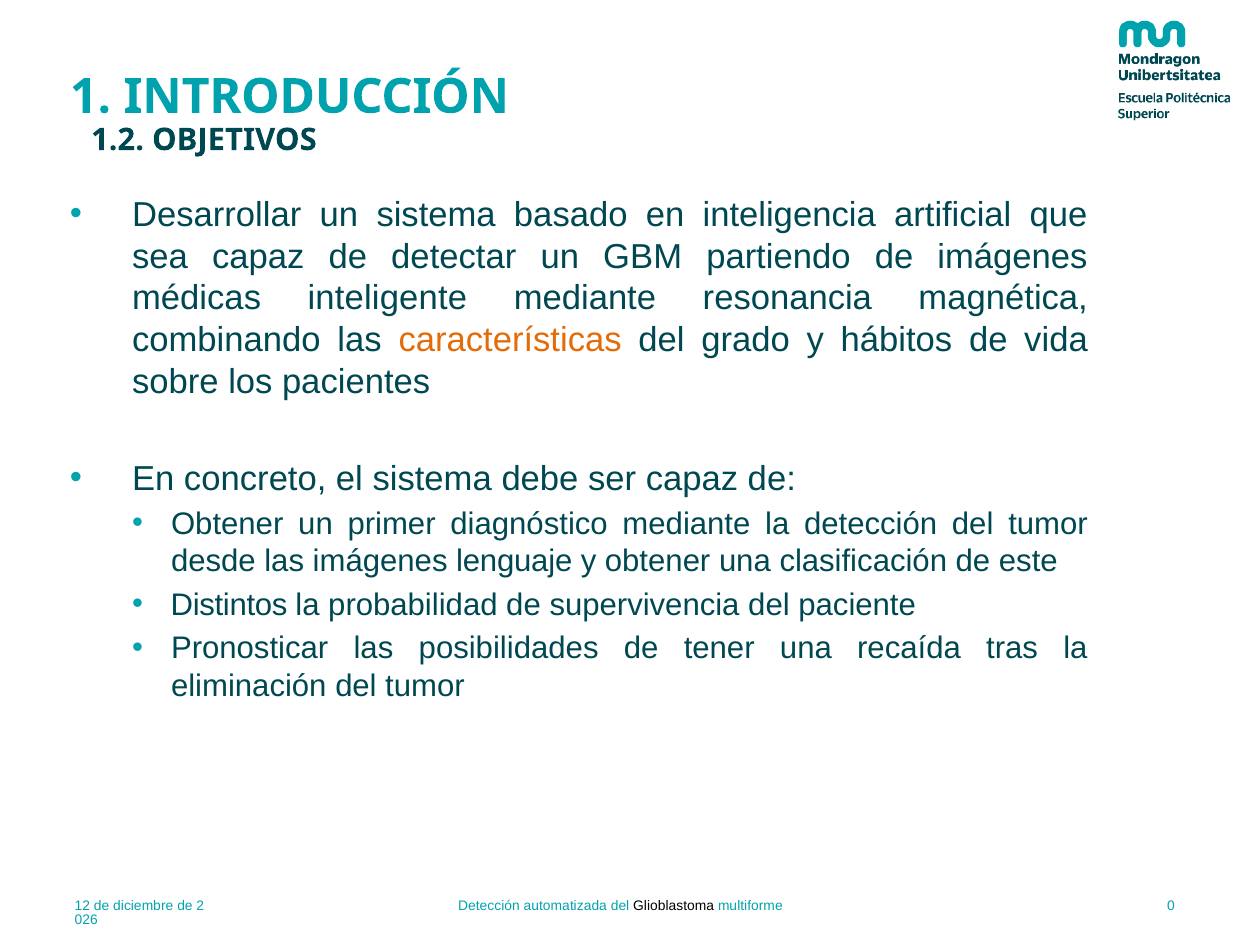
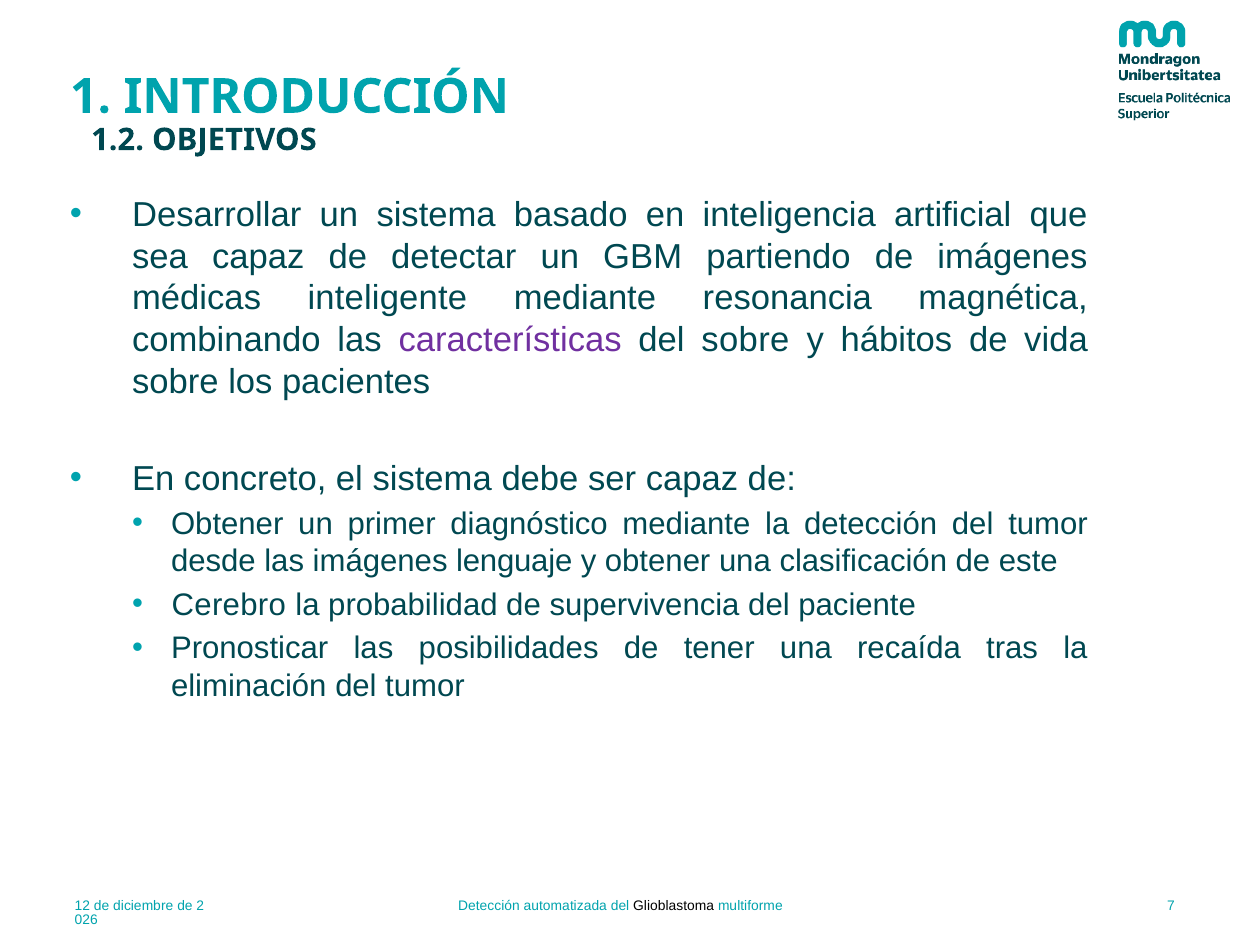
características colour: orange -> purple
del grado: grado -> sobre
Distintos: Distintos -> Cerebro
0: 0 -> 7
